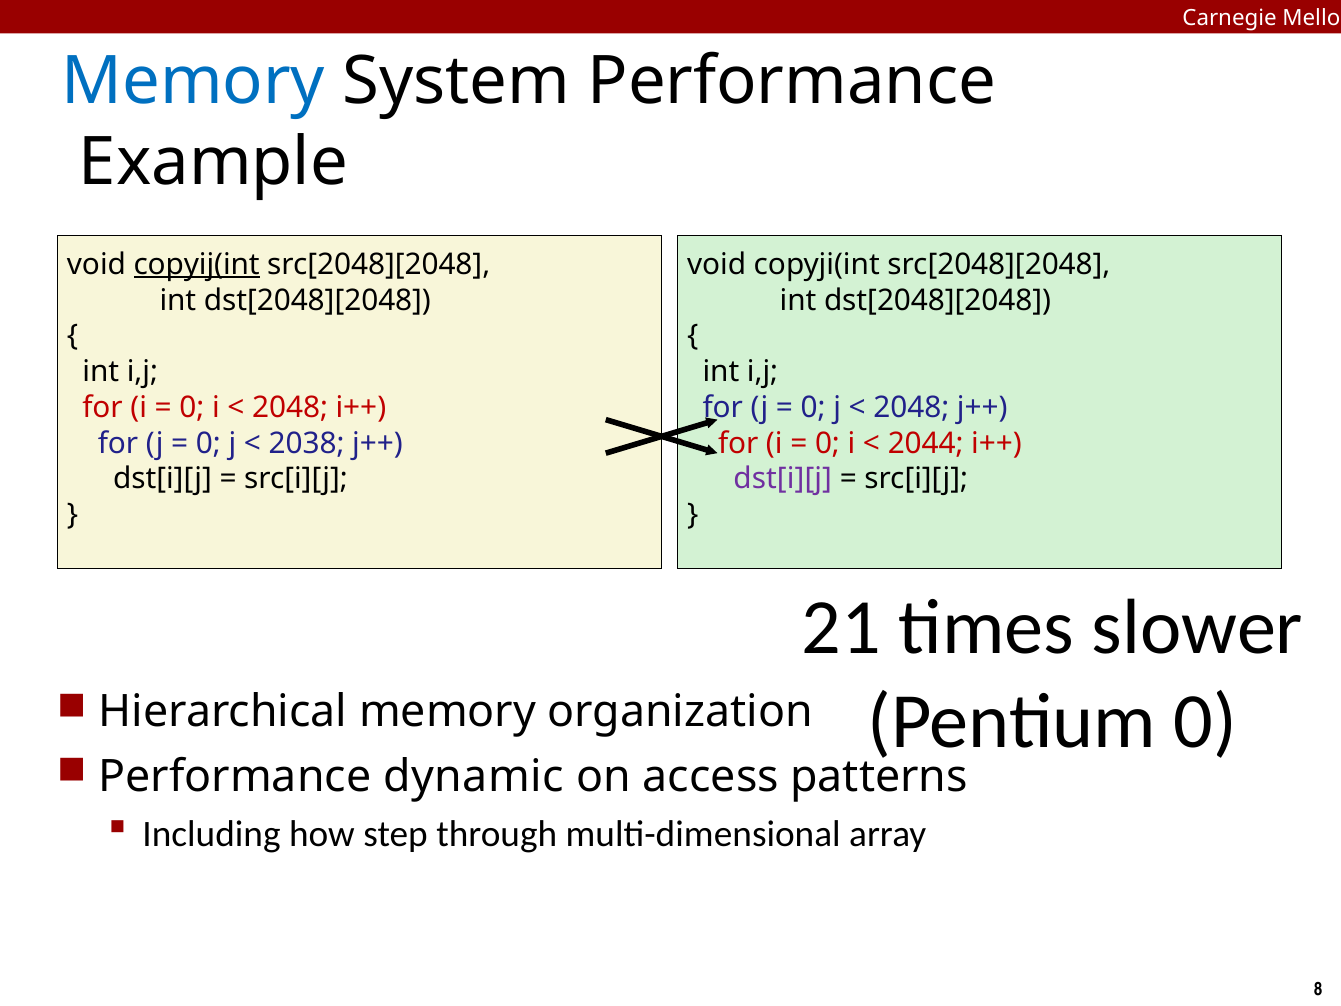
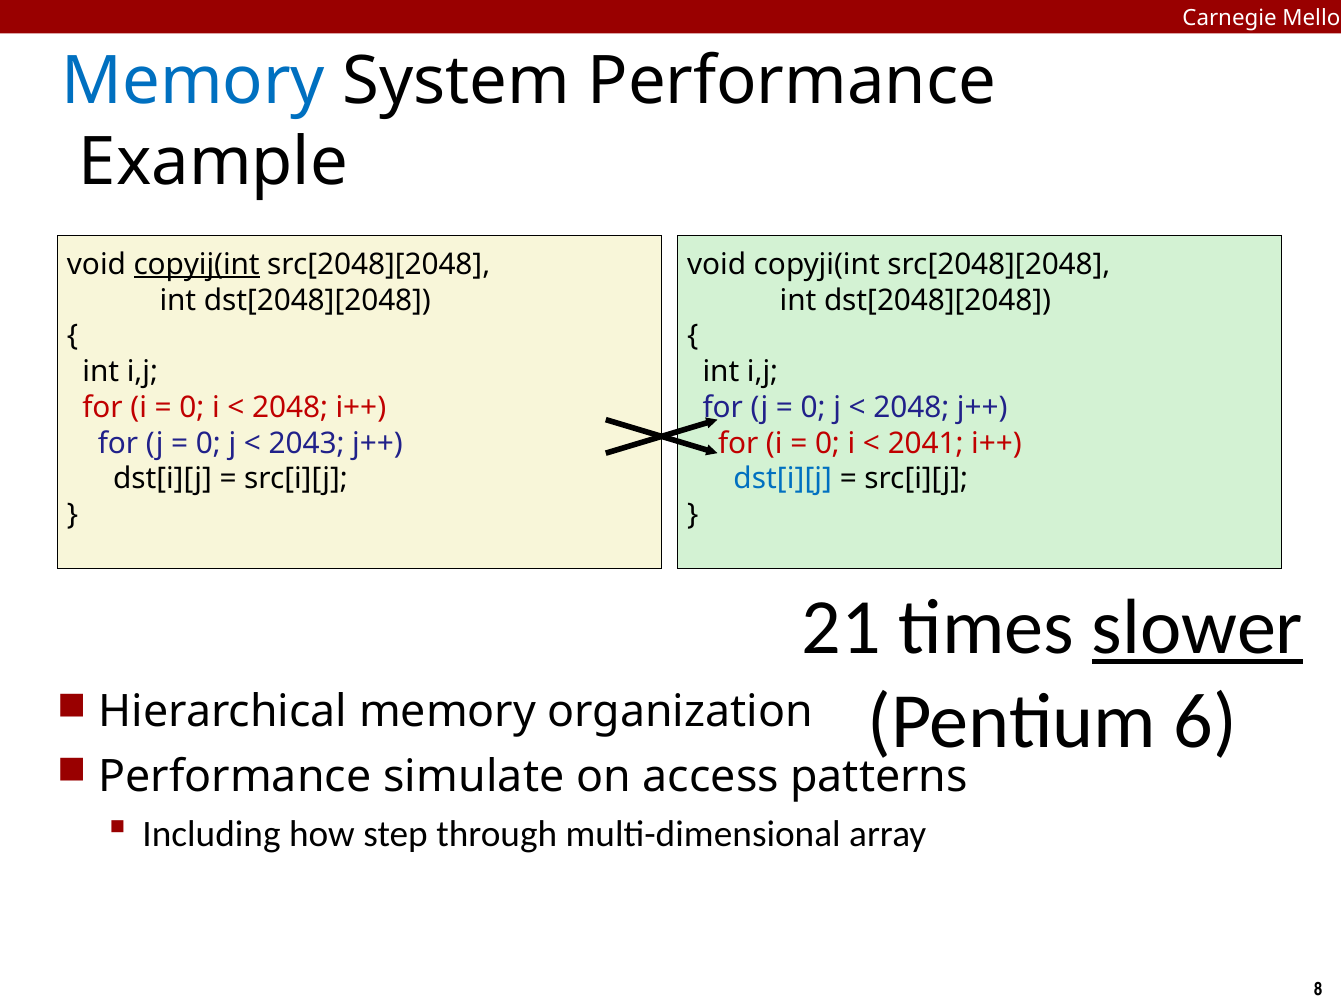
2038: 2038 -> 2043
2044: 2044 -> 2041
dst[i][j at (783, 479) colour: purple -> blue
slower underline: none -> present
Pentium 0: 0 -> 6
dynamic: dynamic -> simulate
